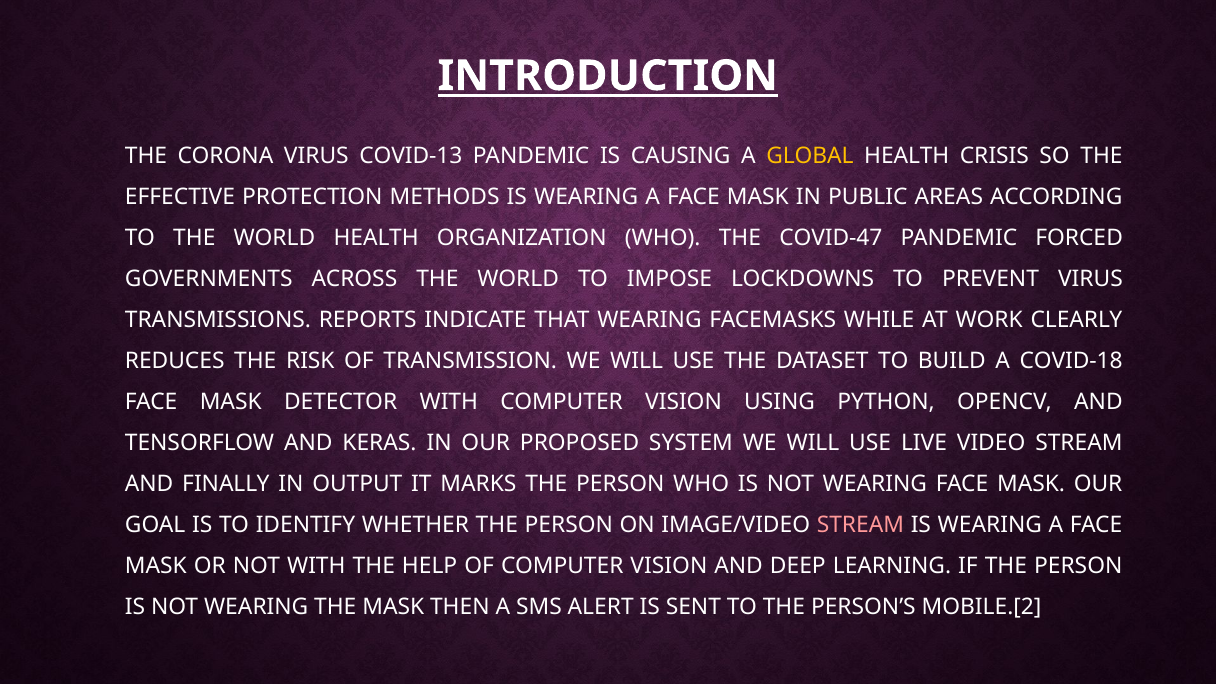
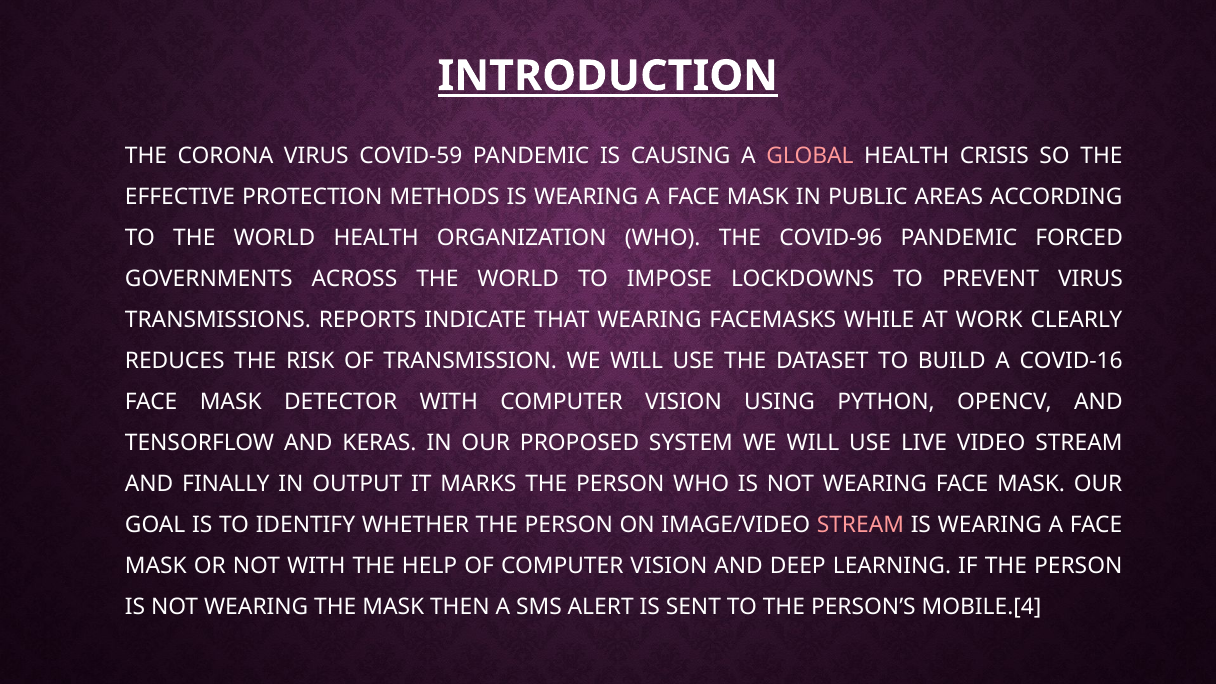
COVID-13: COVID-13 -> COVID-59
GLOBAL colour: yellow -> pink
COVID-47: COVID-47 -> COVID-96
COVID-18: COVID-18 -> COVID-16
MOBILE.[2: MOBILE.[2 -> MOBILE.[4
